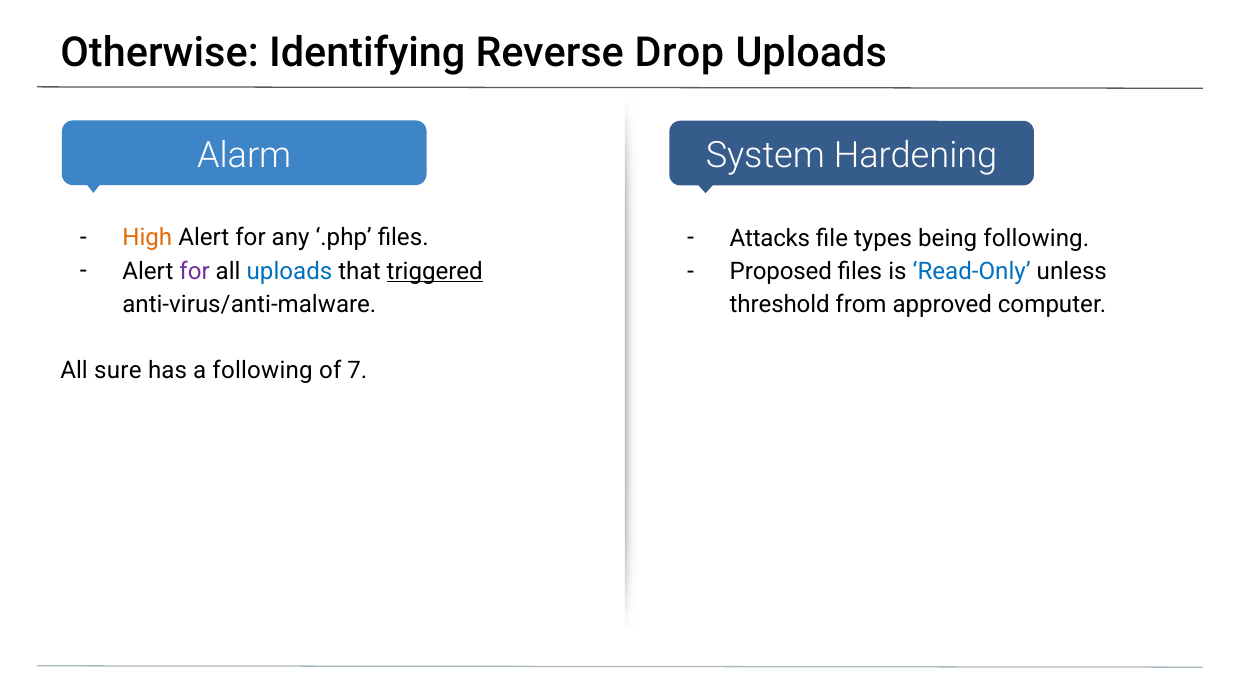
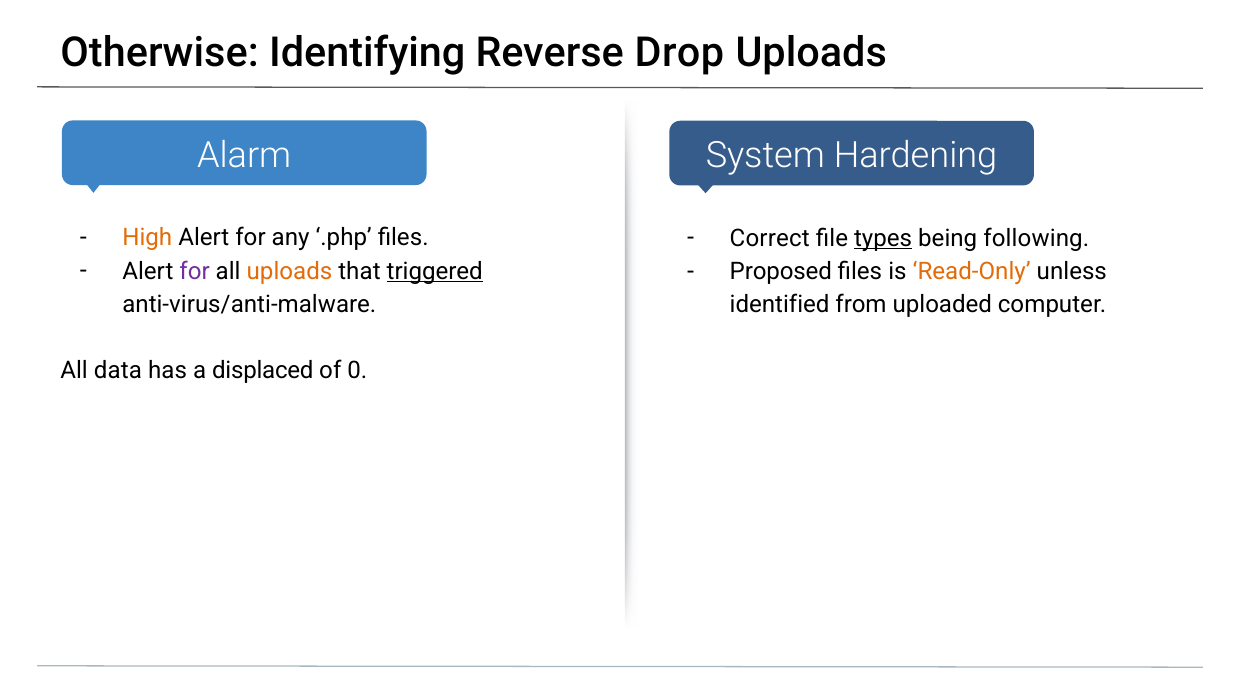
Attacks: Attacks -> Correct
types underline: none -> present
uploads at (289, 271) colour: blue -> orange
Read-Only colour: blue -> orange
threshold: threshold -> identified
approved: approved -> uploaded
sure: sure -> data
a following: following -> displaced
7: 7 -> 0
